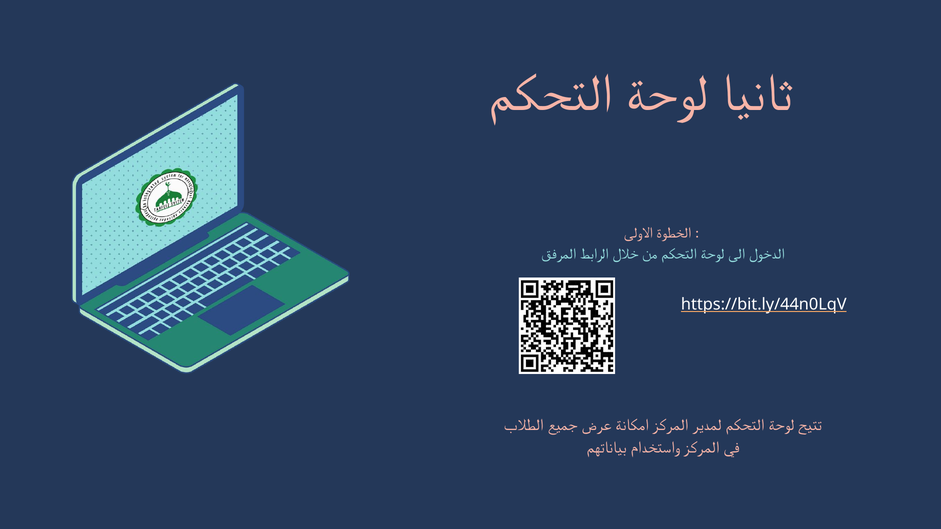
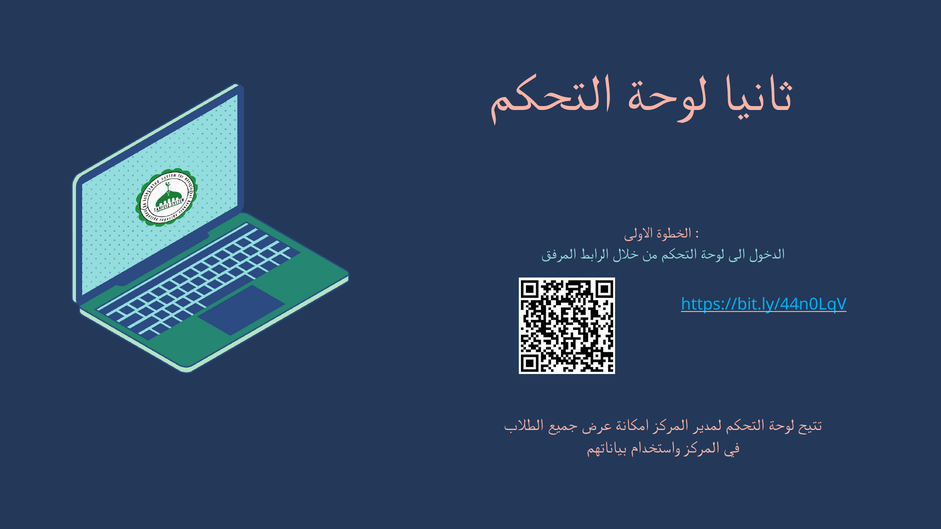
https://bit.ly/44n0LqV colour: white -> light blue
